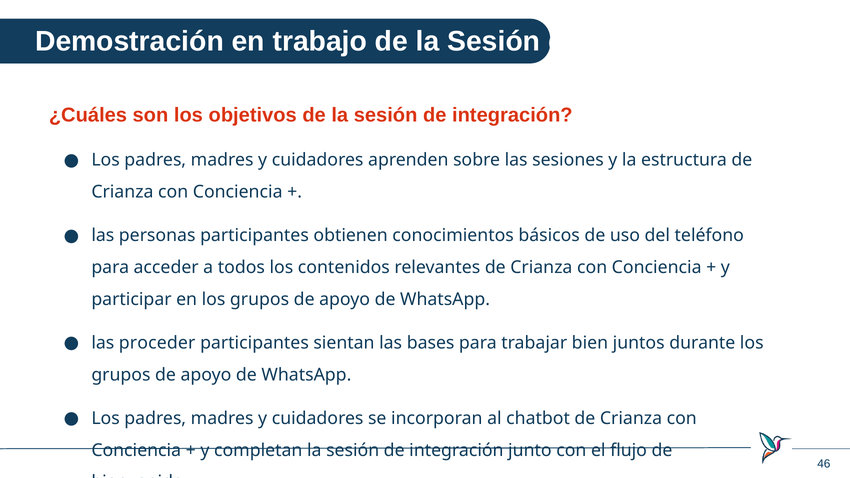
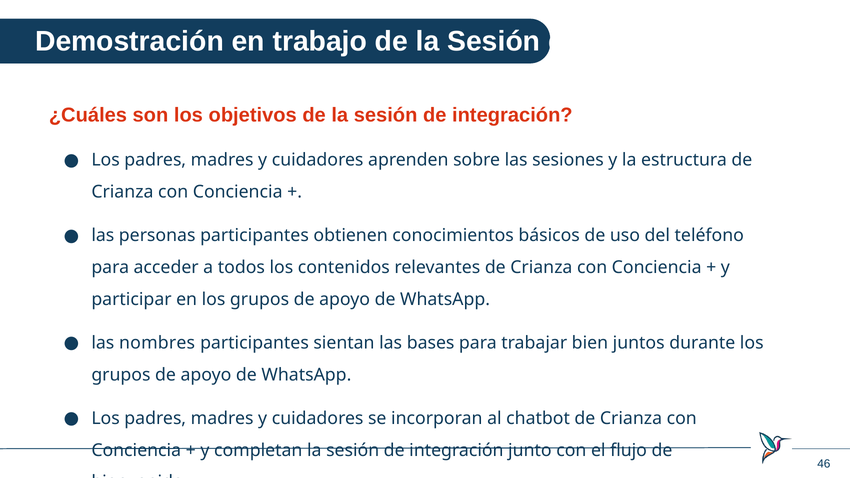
proceder: proceder -> nombres
